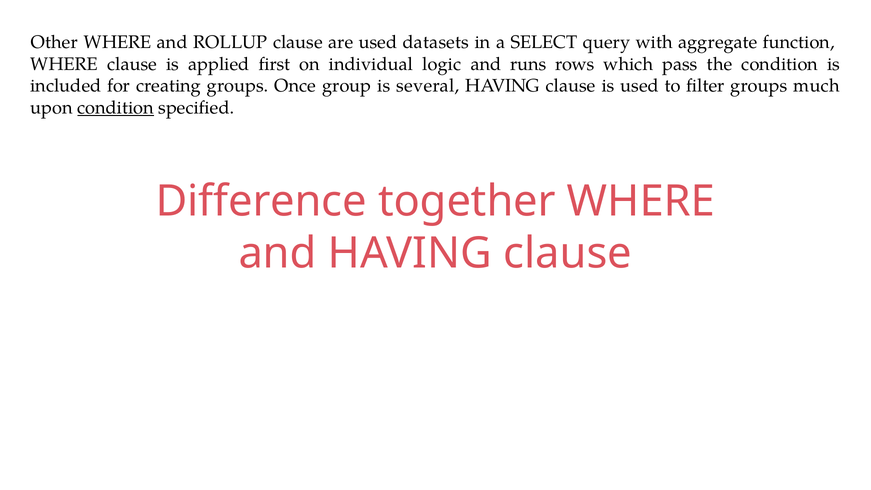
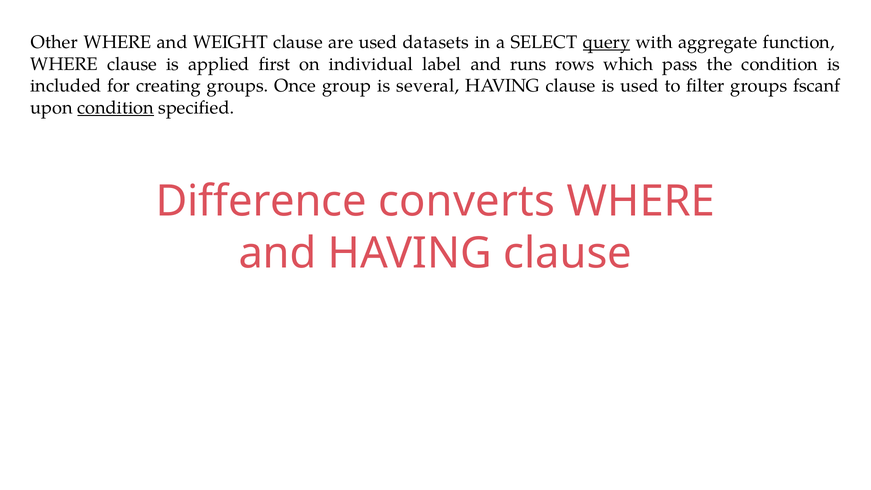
ROLLUP: ROLLUP -> WEIGHT
query underline: none -> present
logic: logic -> label
much: much -> fscanf
together: together -> converts
